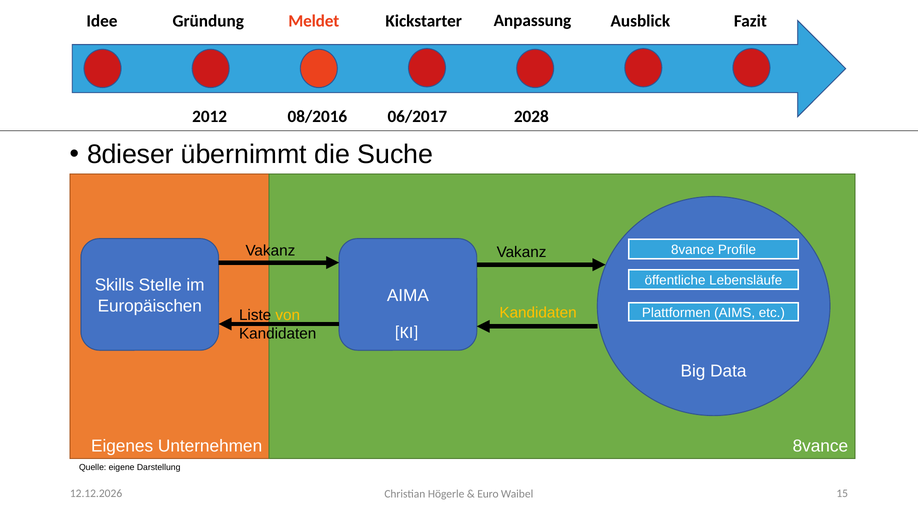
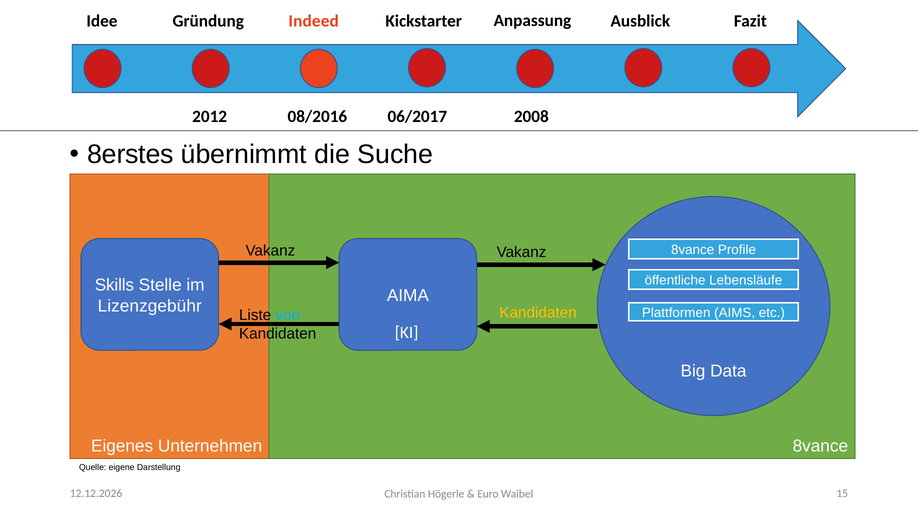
Meldet: Meldet -> Indeed
2028: 2028 -> 2008
8dieser: 8dieser -> 8erstes
Europäischen: Europäischen -> Lizenzgebühr
von colour: yellow -> light blue
